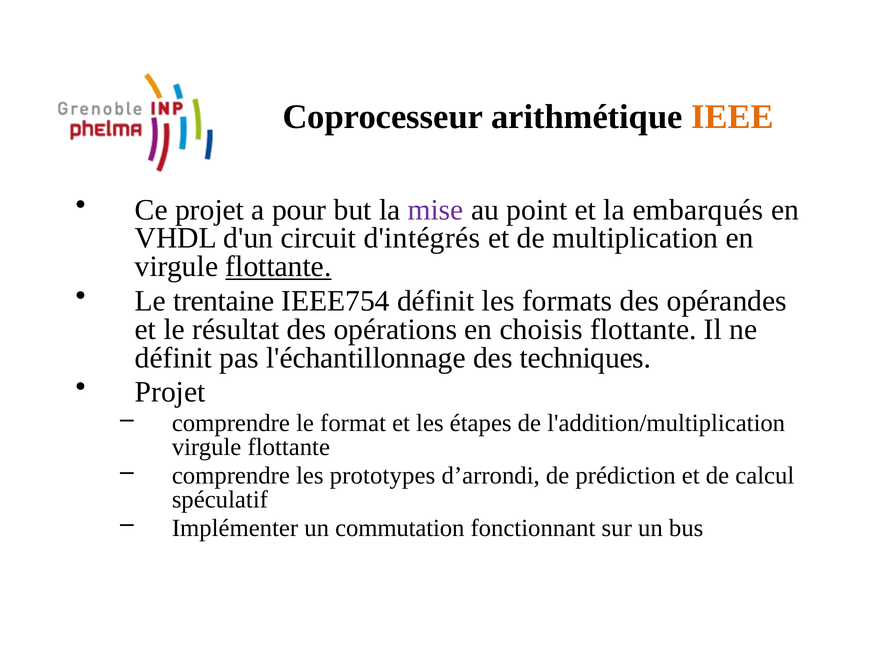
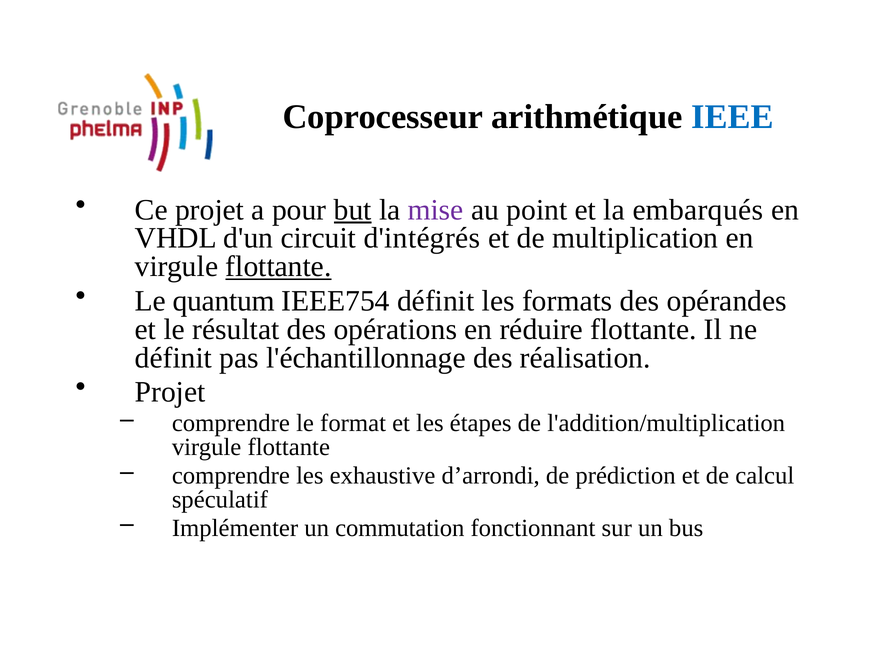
IEEE colour: orange -> blue
but underline: none -> present
trentaine: trentaine -> quantum
choisis: choisis -> réduire
techniques: techniques -> réalisation
prototypes: prototypes -> exhaustive
